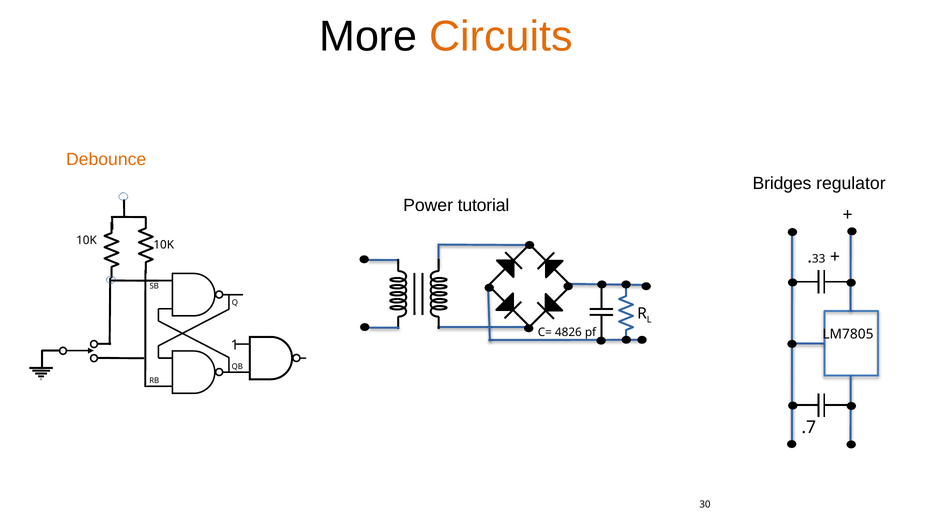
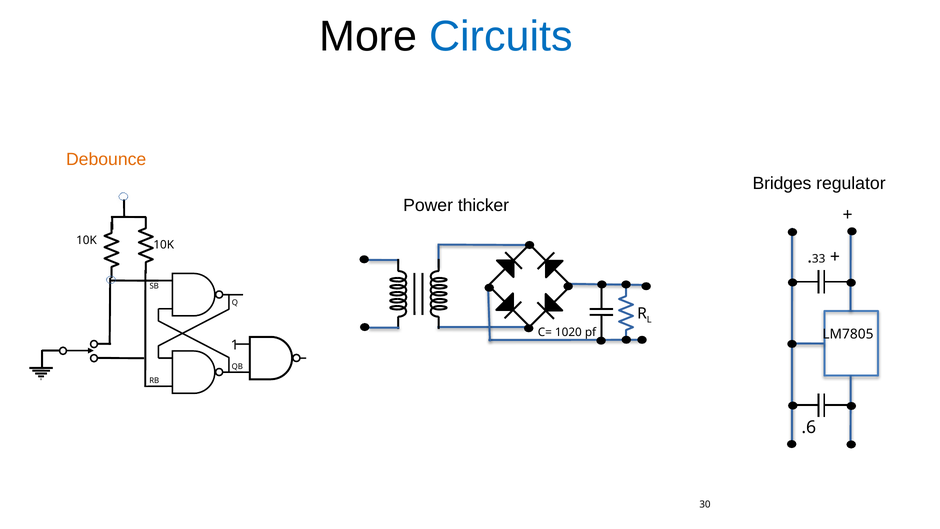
Circuits colour: orange -> blue
tutorial: tutorial -> thicker
4826: 4826 -> 1020
.7: .7 -> .6
